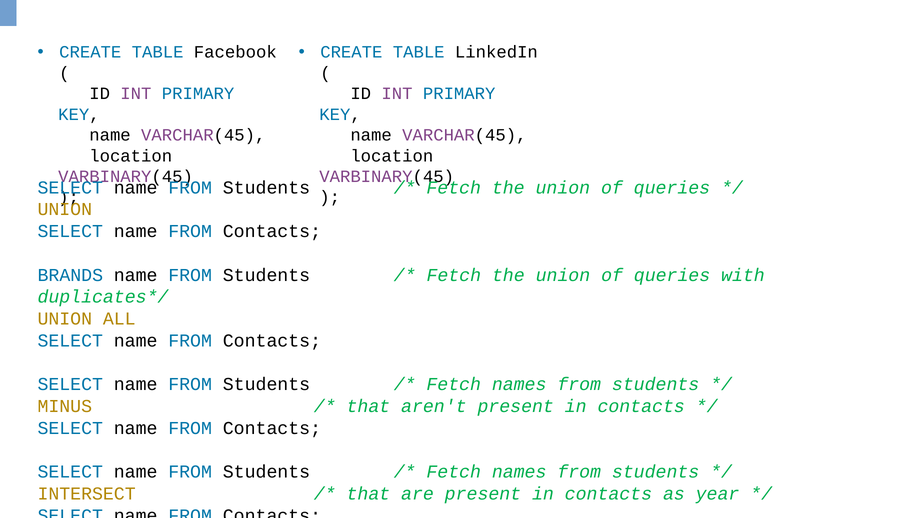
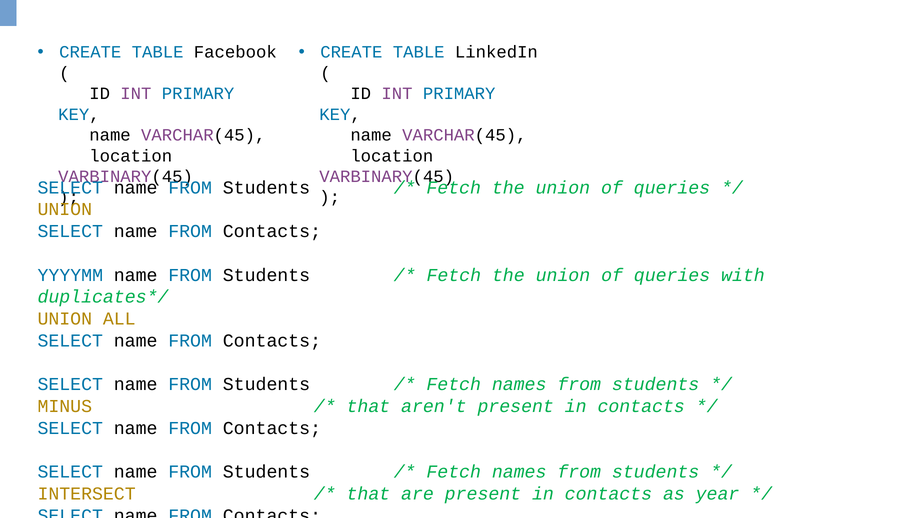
BRANDS: BRANDS -> YYYYMM
